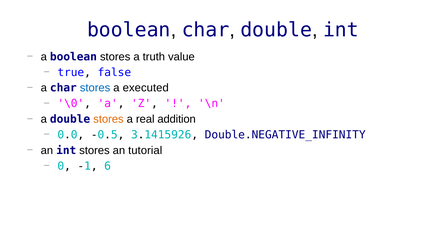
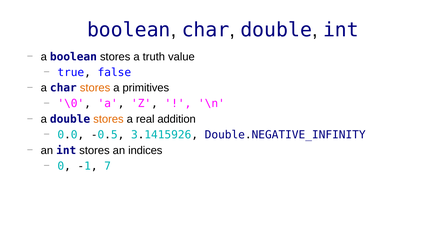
stores at (95, 88) colour: blue -> orange
executed: executed -> primitives
tutorial: tutorial -> indices
6: 6 -> 7
